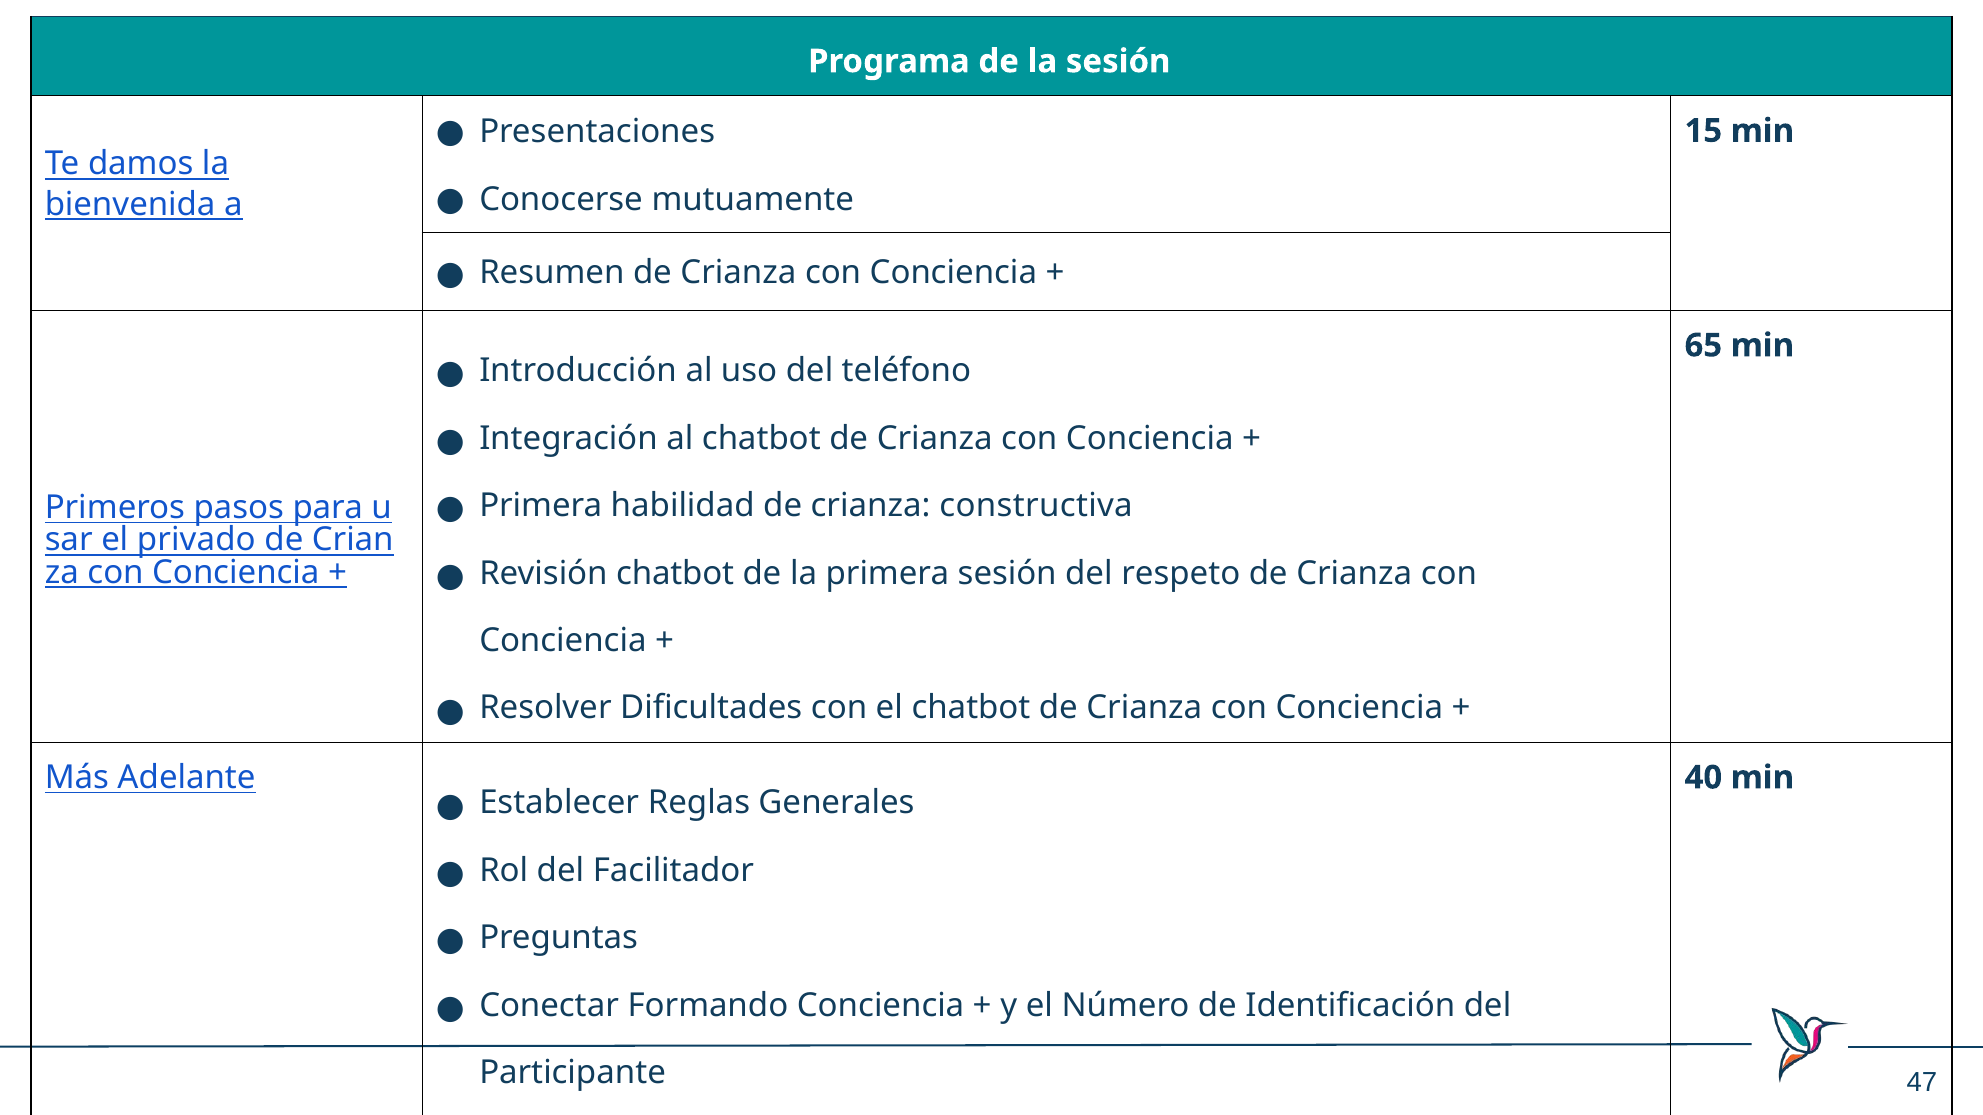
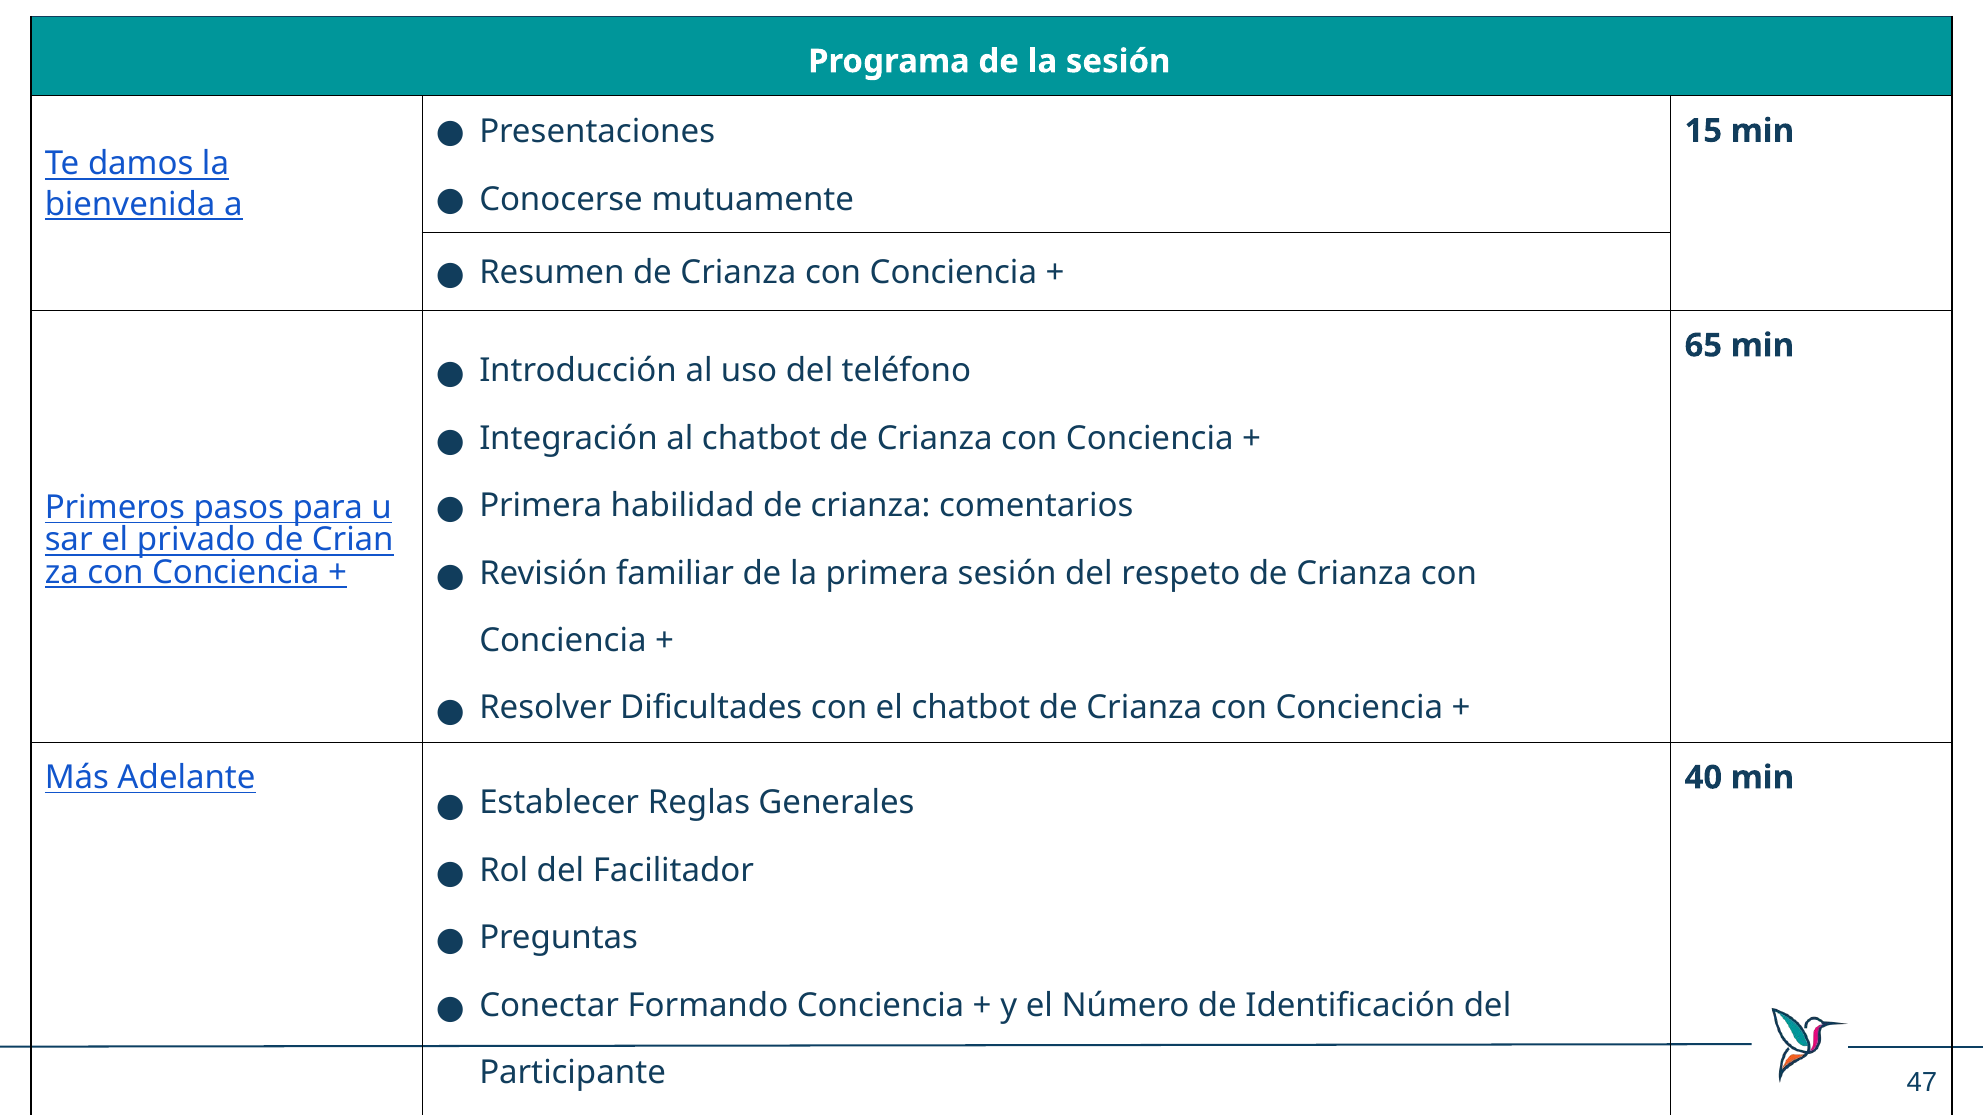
constructiva: constructiva -> comentarios
Revisión chatbot: chatbot -> familiar
